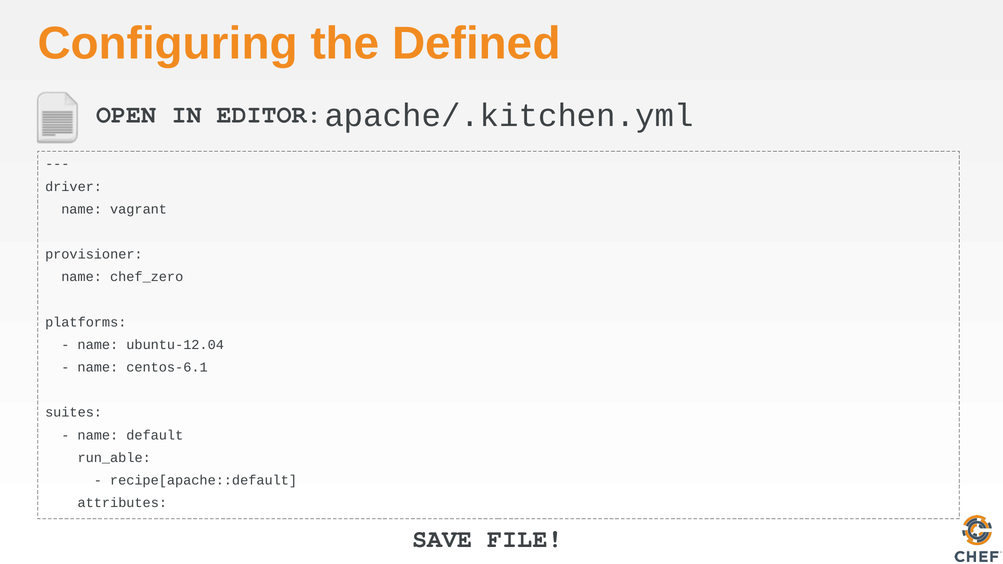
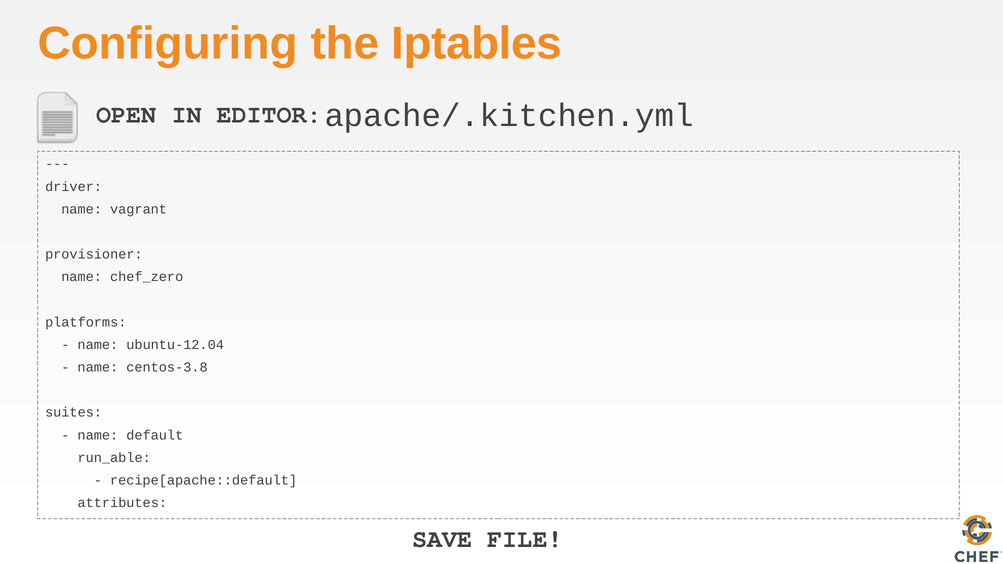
Defined: Defined -> Iptables
centos-6.1: centos-6.1 -> centos-3.8
